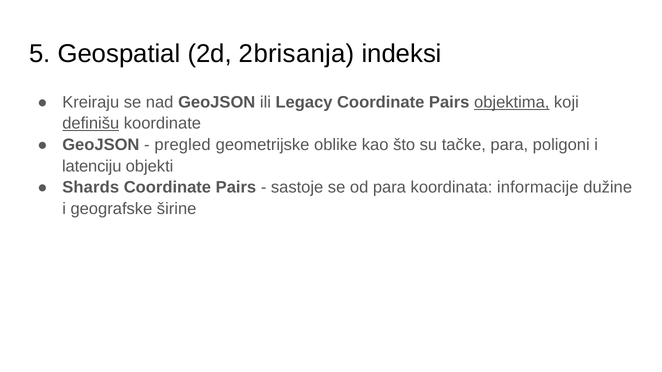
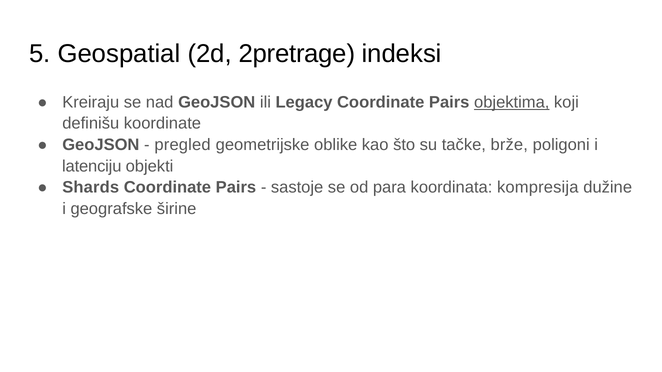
2brisanja: 2brisanja -> 2pretrage
definišu underline: present -> none
tačke para: para -> brže
informacije: informacije -> kompresija
